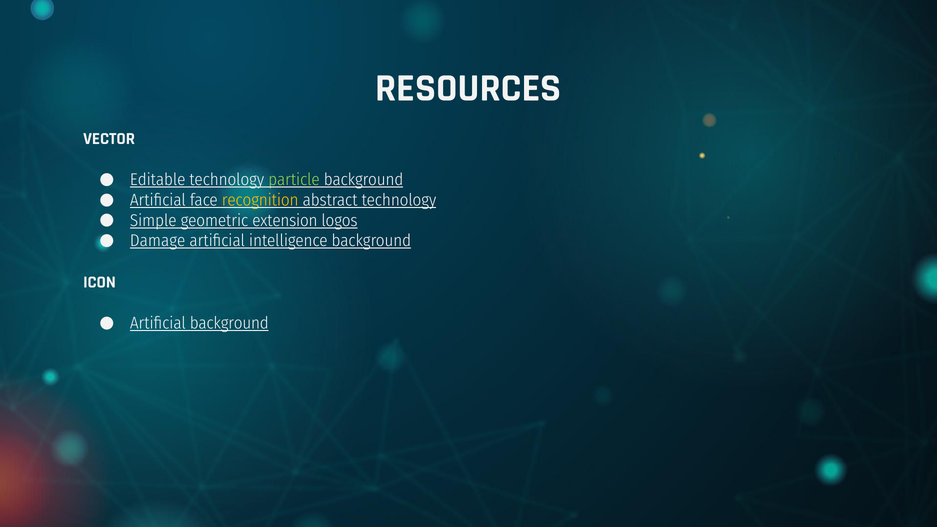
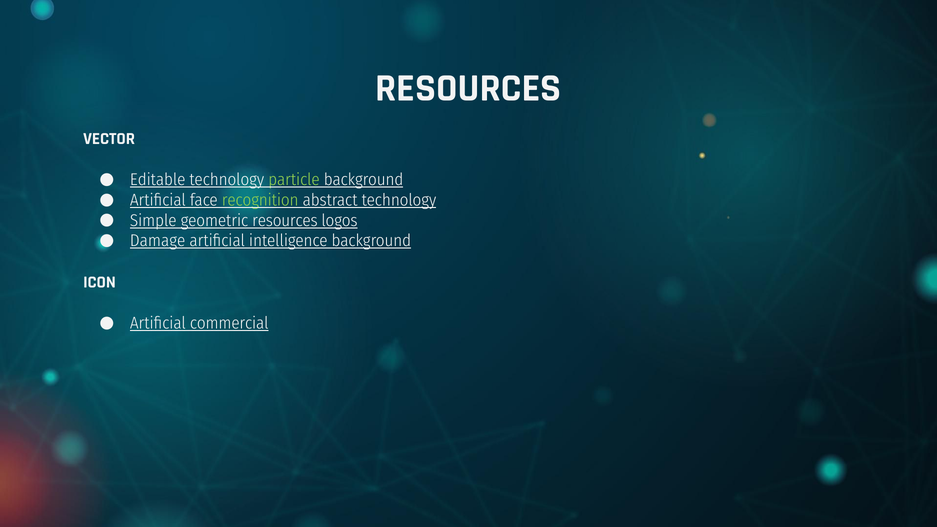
recognition colour: yellow -> light green
geometric extension: extension -> resources
Artificial background: background -> commercial
